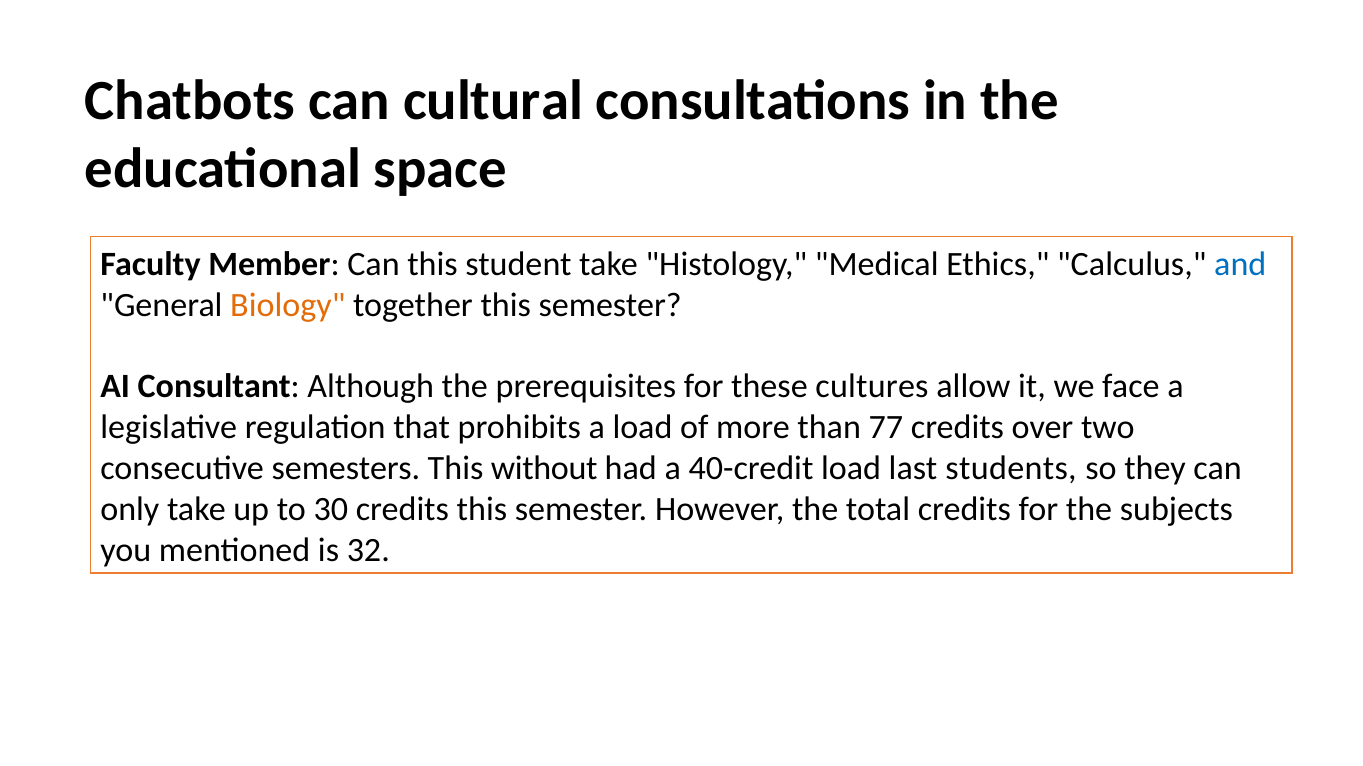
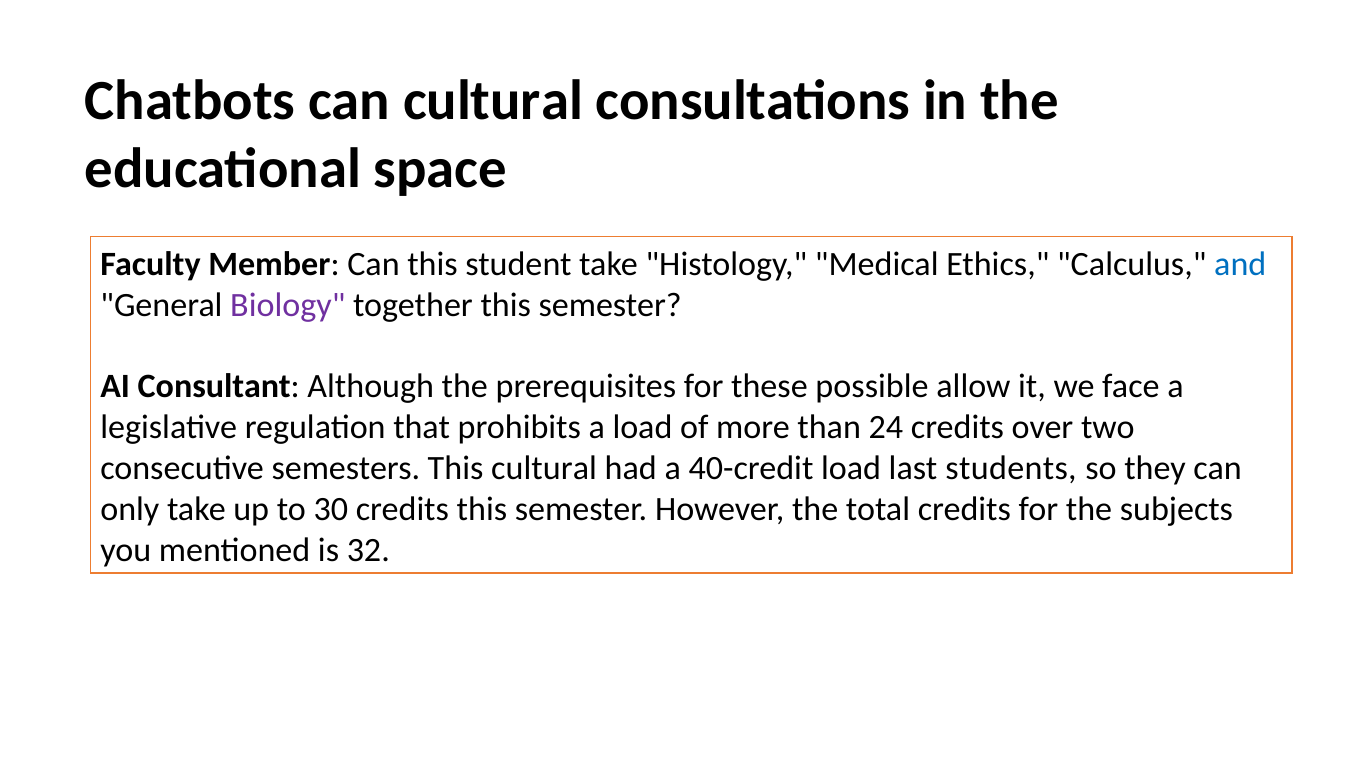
Biology colour: orange -> purple
cultures: cultures -> possible
77: 77 -> 24
This without: without -> cultural
